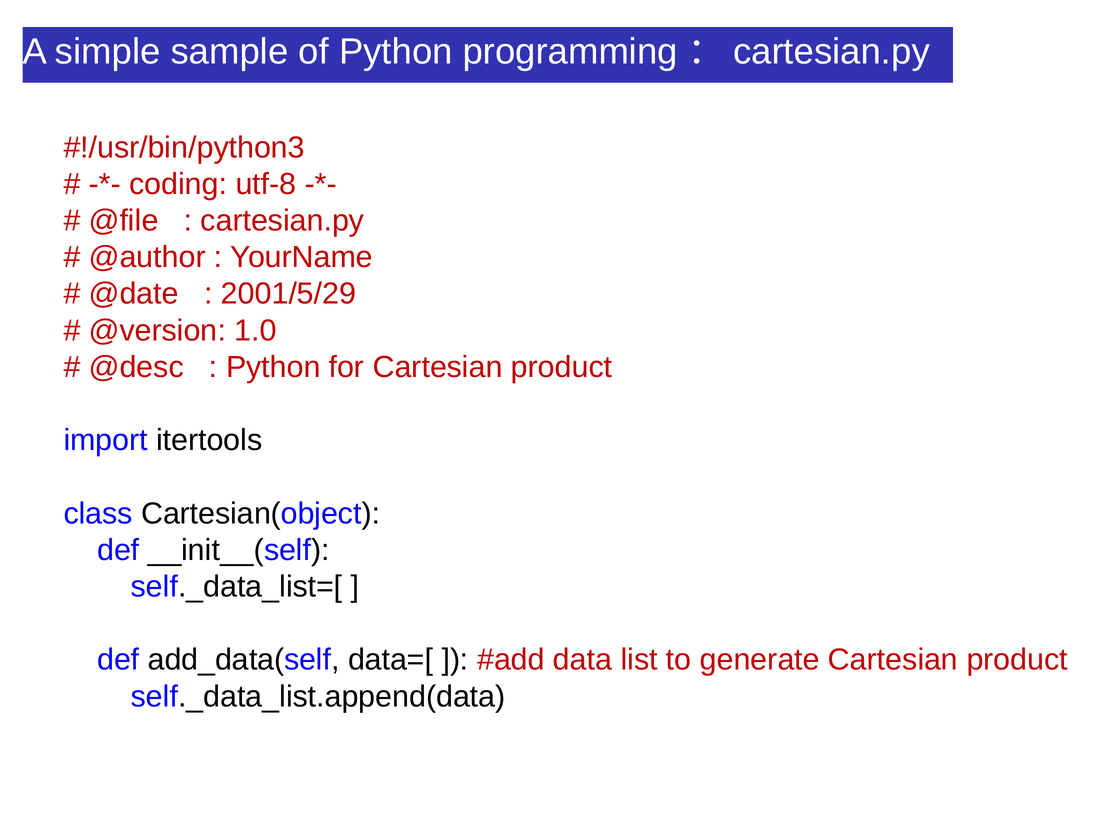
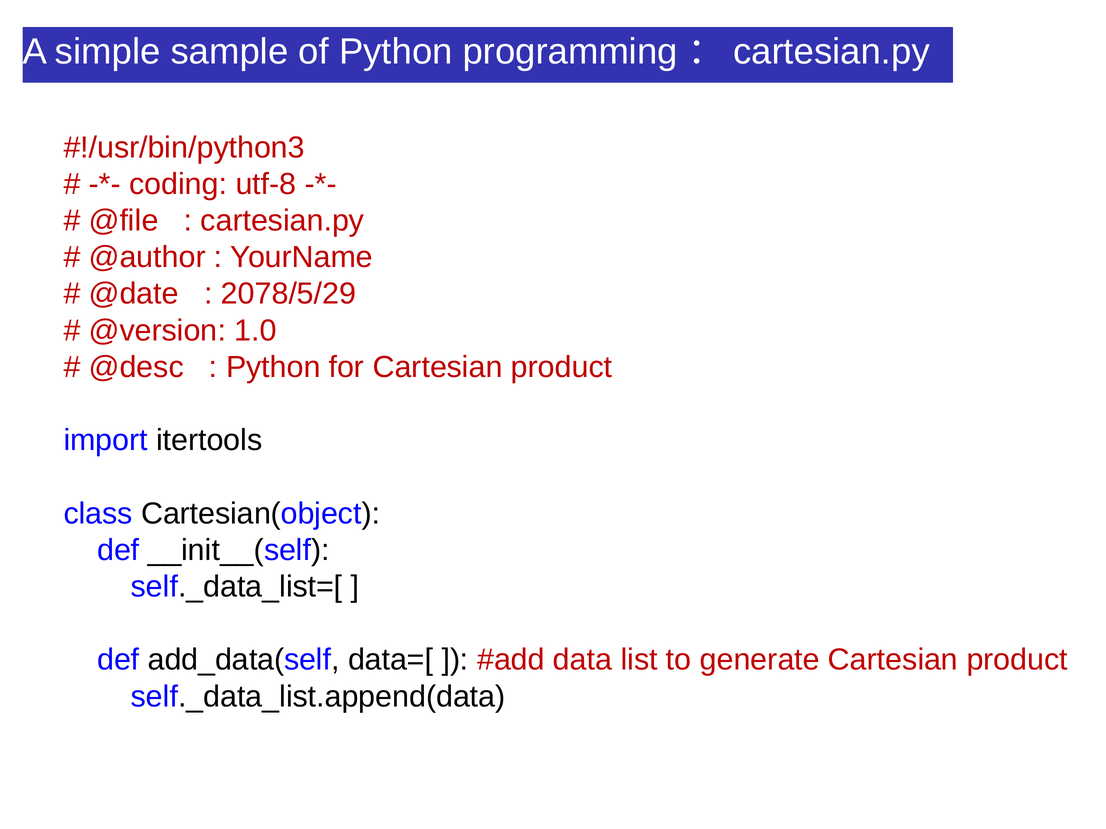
2001/5/29: 2001/5/29 -> 2078/5/29
